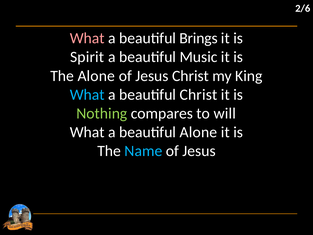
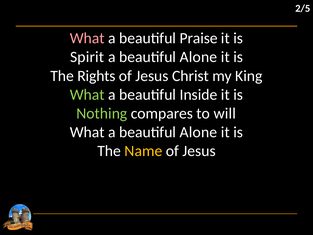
2/6: 2/6 -> 2/5
Brings: Brings -> Praise
Music at (199, 57): Music -> Alone
The Alone: Alone -> Rights
What at (87, 95) colour: light blue -> light green
beautiful Christ: Christ -> Inside
Name colour: light blue -> yellow
